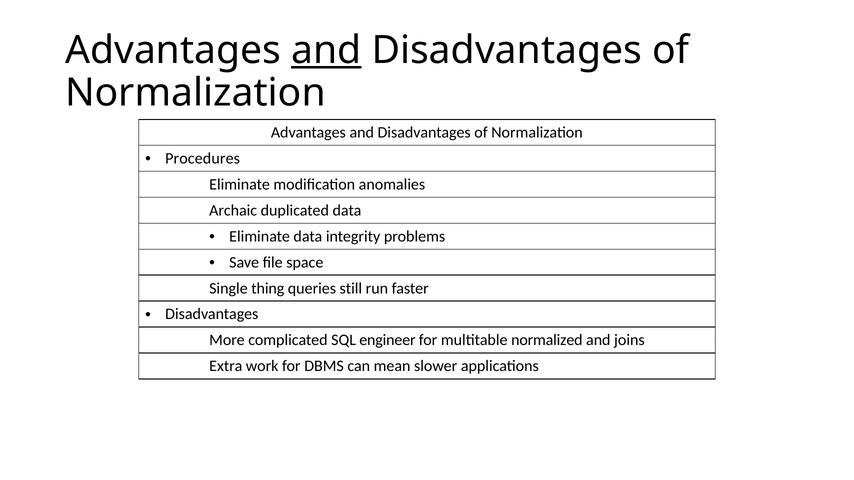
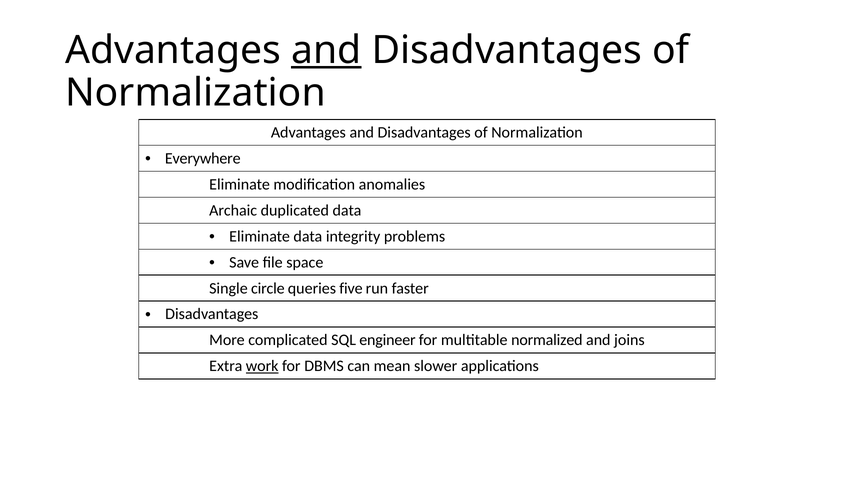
Procedures: Procedures -> Everywhere
thing: thing -> circle
still: still -> five
work underline: none -> present
